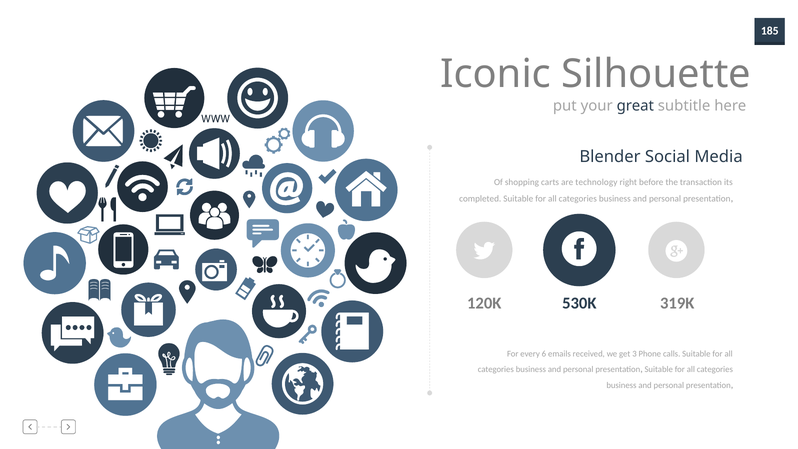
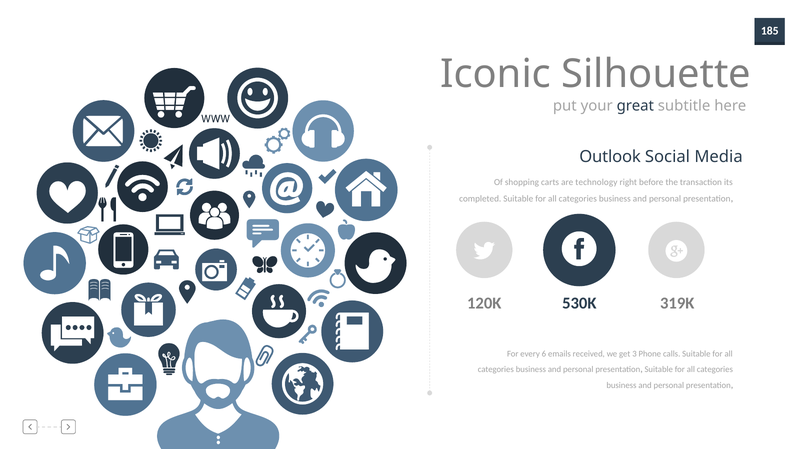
Blender: Blender -> Outlook
